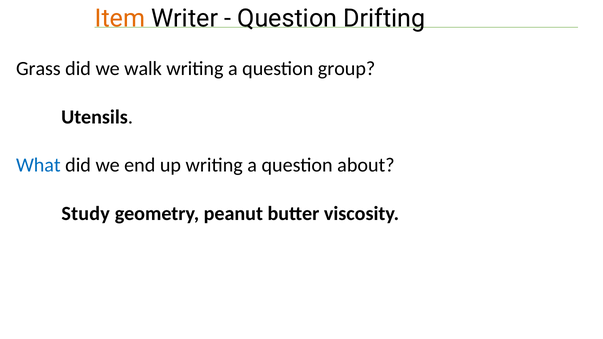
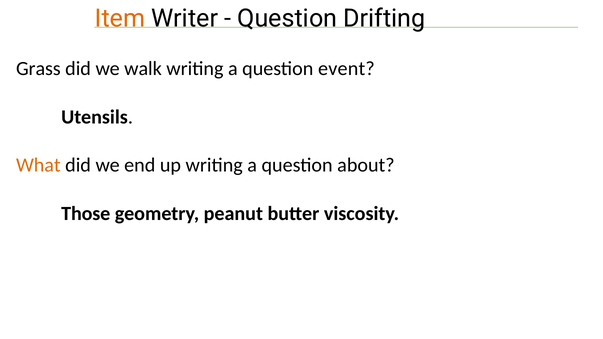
group: group -> event
What colour: blue -> orange
Study: Study -> Those
